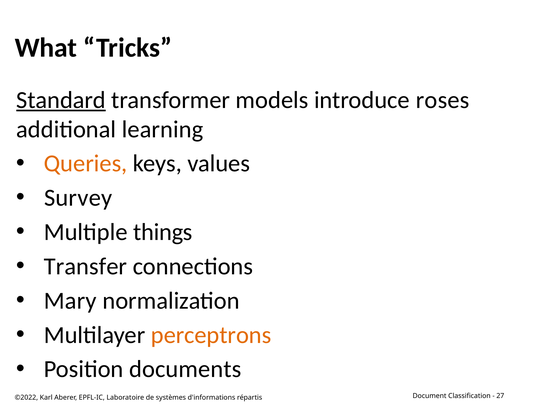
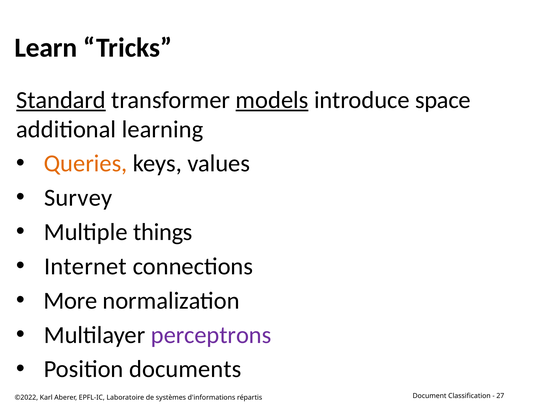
What: What -> Learn
models underline: none -> present
roses: roses -> space
Transfer: Transfer -> Internet
Mary: Mary -> More
perceptrons colour: orange -> purple
